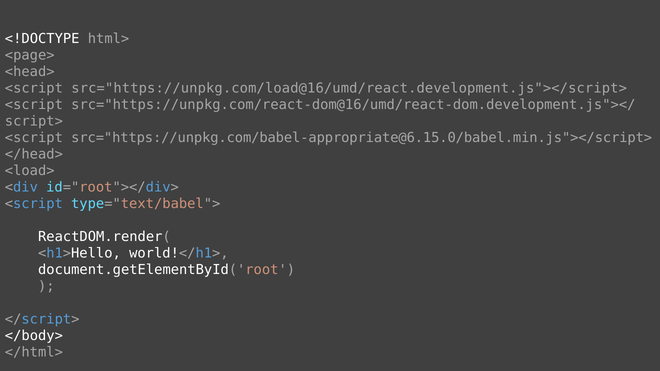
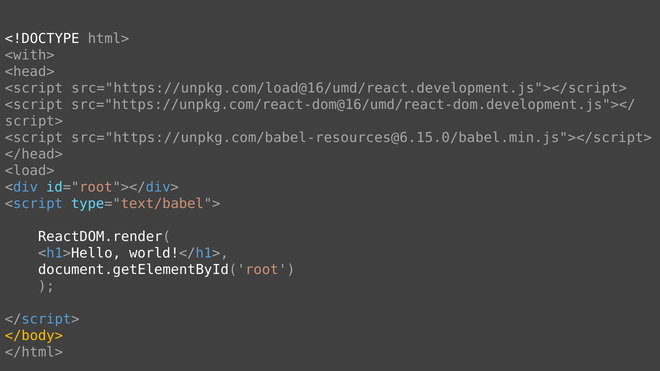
<page>: <page> -> <with>
src="https://unpkg.com/babel-appropriate@6.15.0/babel.min.js"></script>: src="https://unpkg.com/babel-appropriate@6.15.0/babel.min.js"></script> -> src="https://unpkg.com/babel-resources@6.15.0/babel.min.js"></script>
</body> colour: white -> yellow
